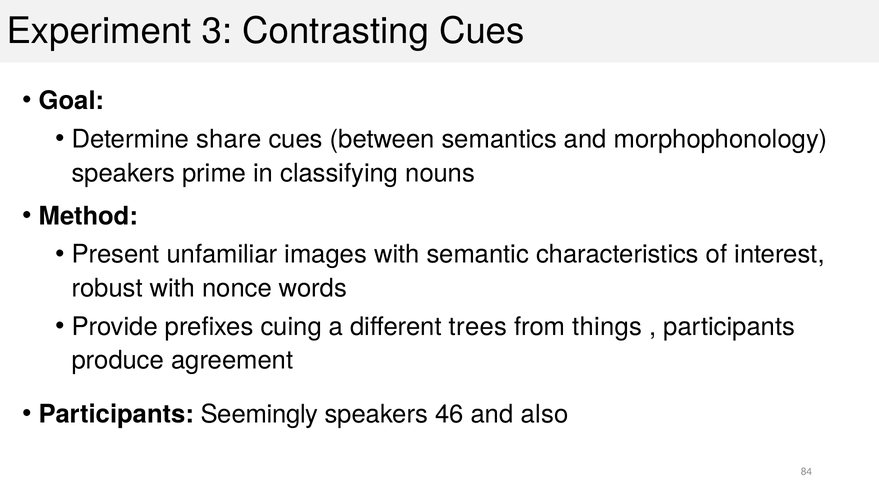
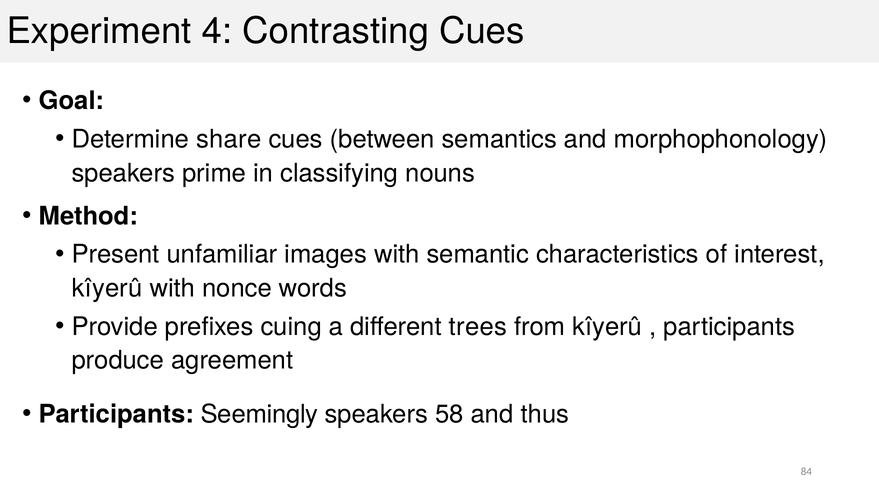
3: 3 -> 4
robust at (107, 289): robust -> kîyerû
from things: things -> kîyerû
46: 46 -> 58
also: also -> thus
